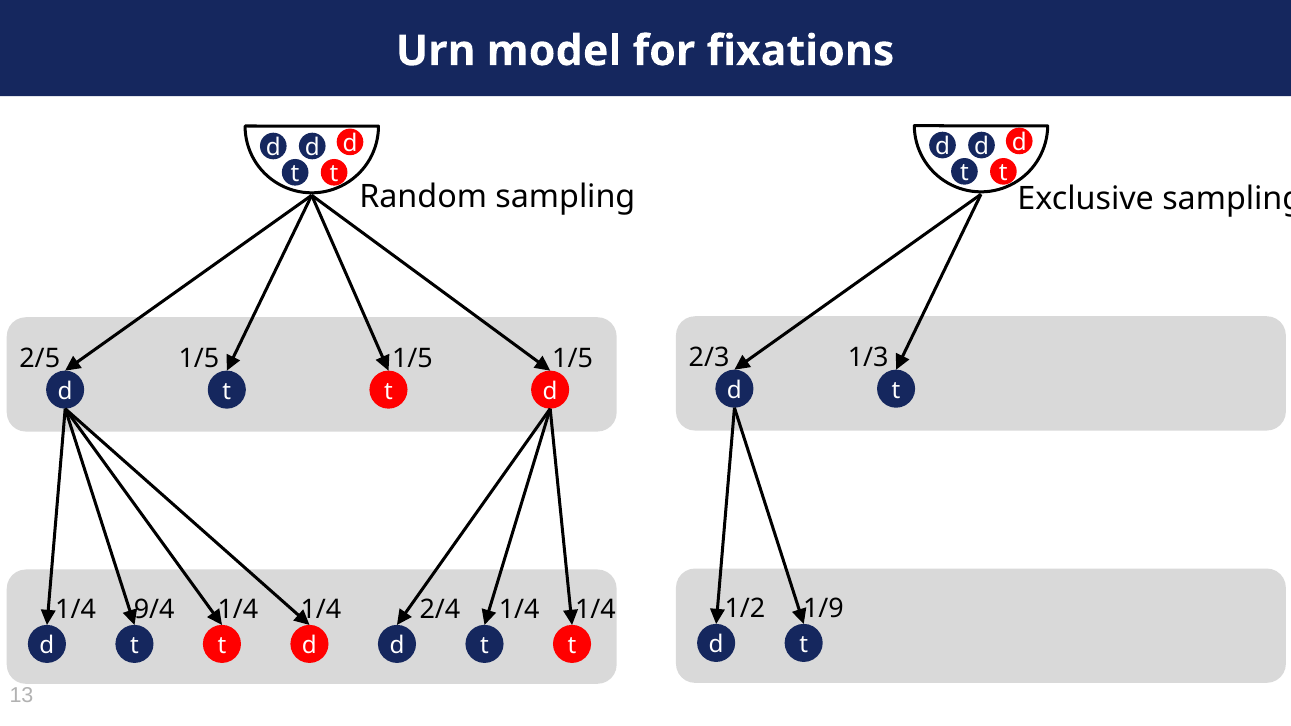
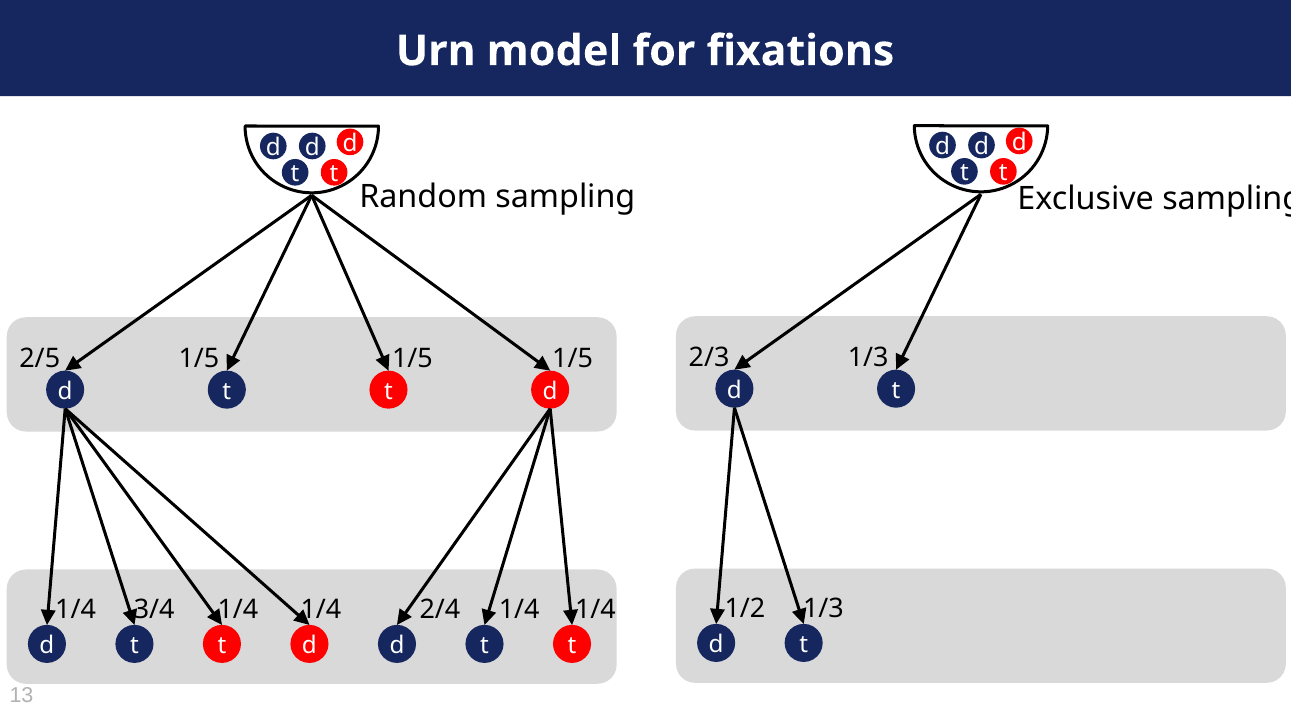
1/2 1/9: 1/9 -> 1/3
9/4: 9/4 -> 3/4
